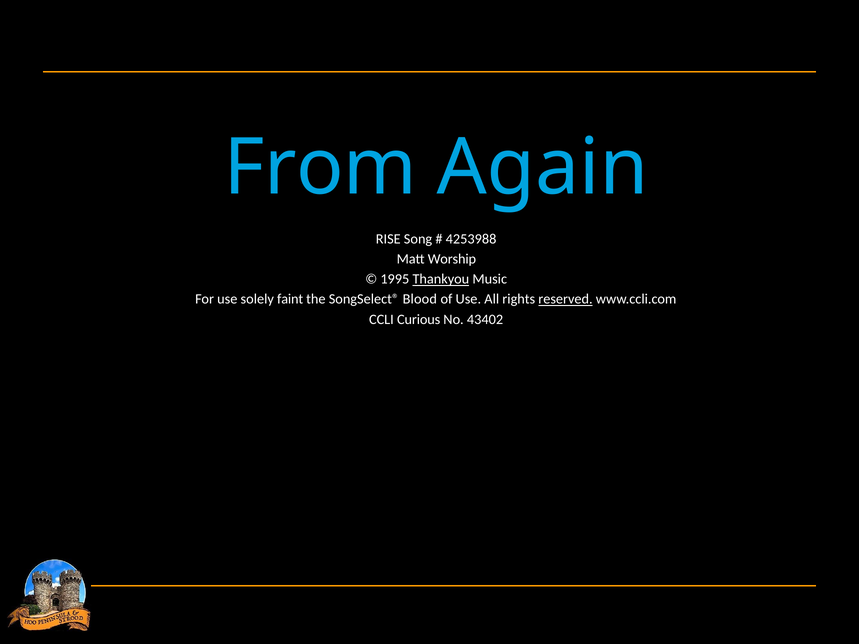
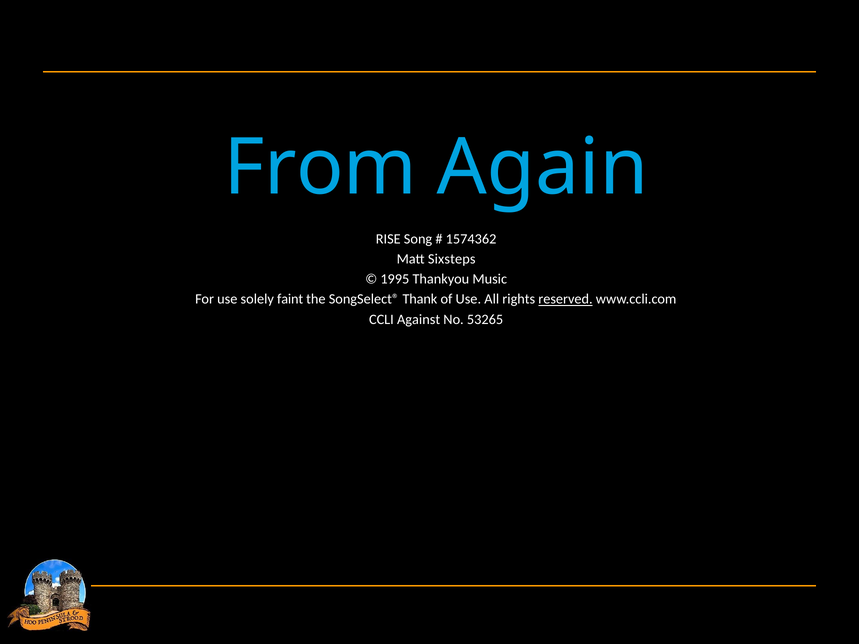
4253988: 4253988 -> 1574362
Worship: Worship -> Sixsteps
Thankyou underline: present -> none
Blood: Blood -> Thank
Curious: Curious -> Against
43402: 43402 -> 53265
